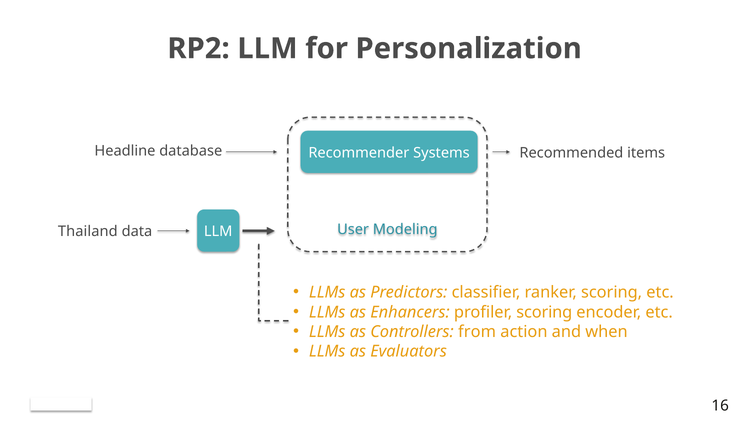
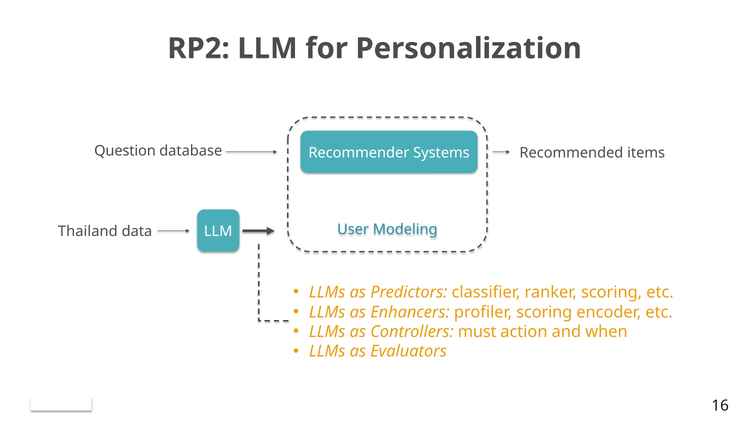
Headline: Headline -> Question
from: from -> must
